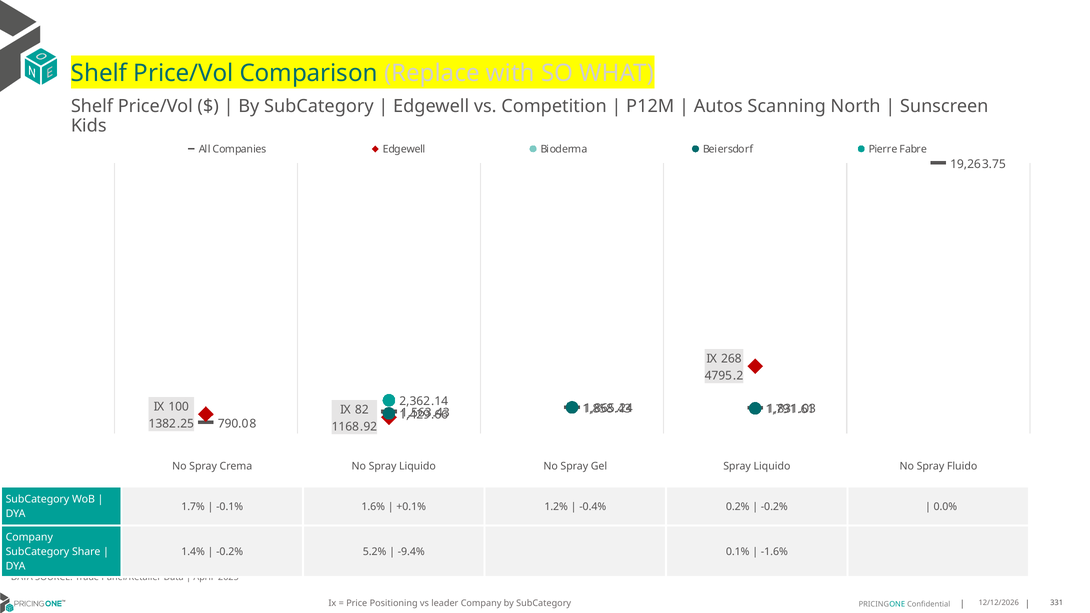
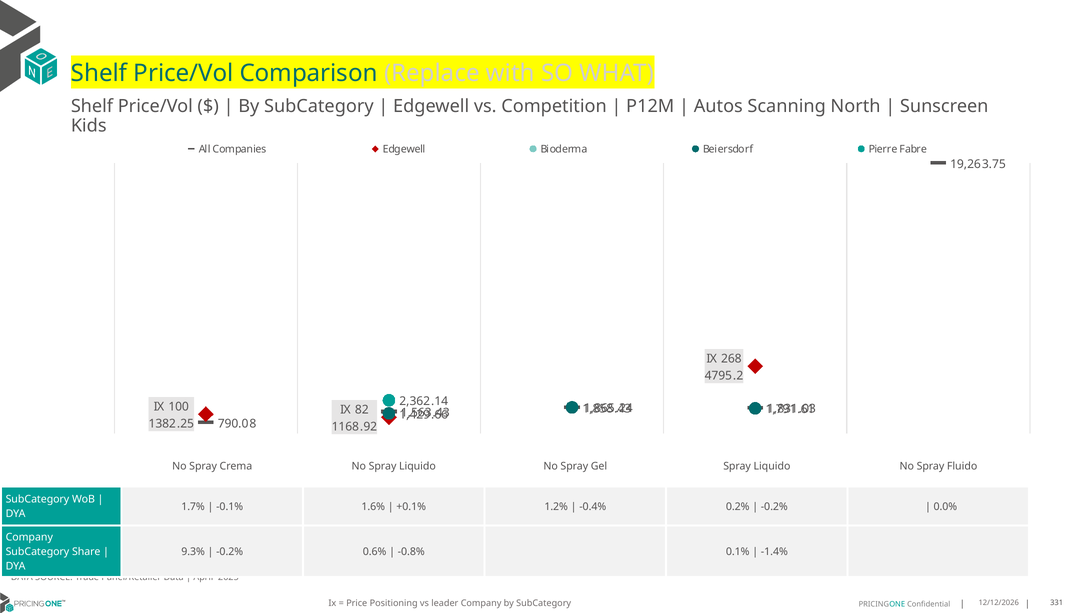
1.4%: 1.4% -> 9.3%
5.2%: 5.2% -> 0.6%
-9.4%: -9.4% -> -0.8%
-1.6%: -1.6% -> -1.4%
